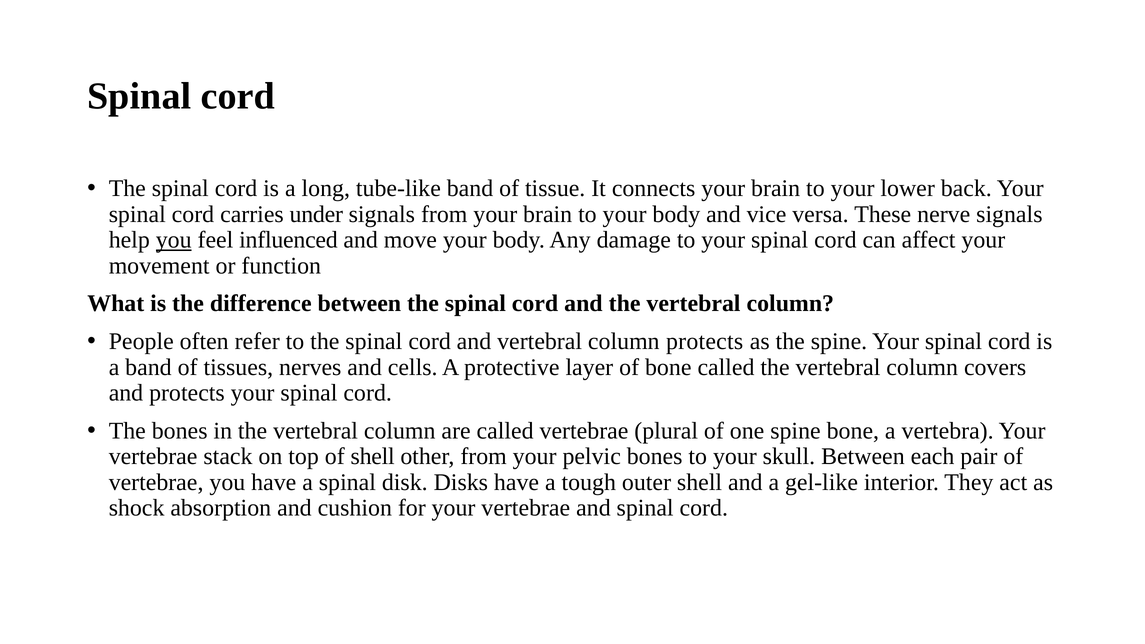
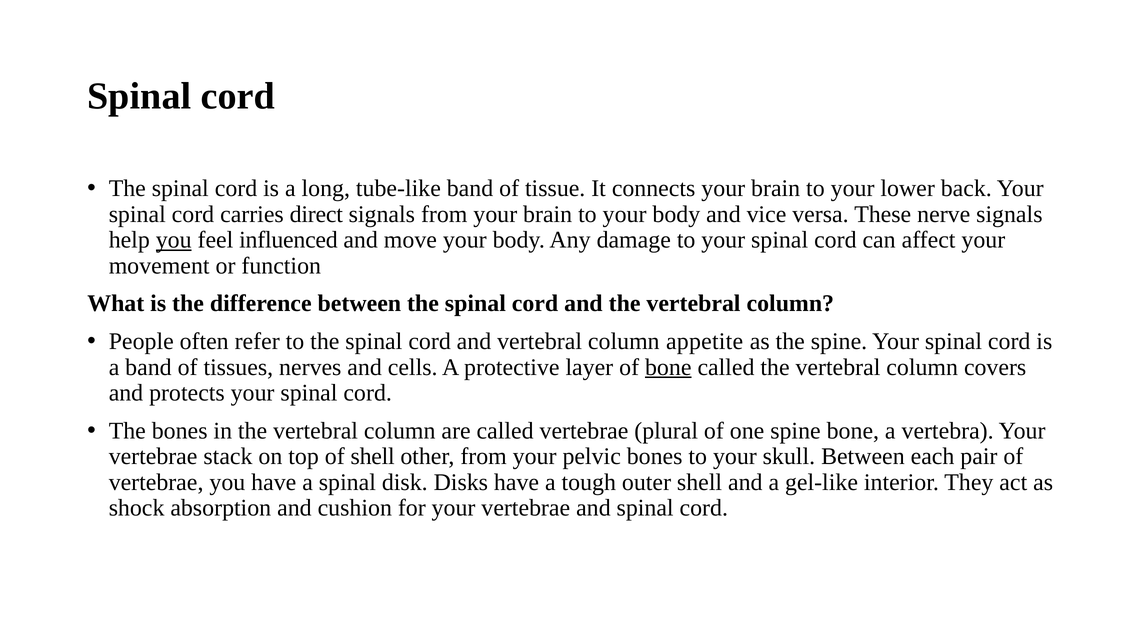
under: under -> direct
column protects: protects -> appetite
bone at (668, 367) underline: none -> present
